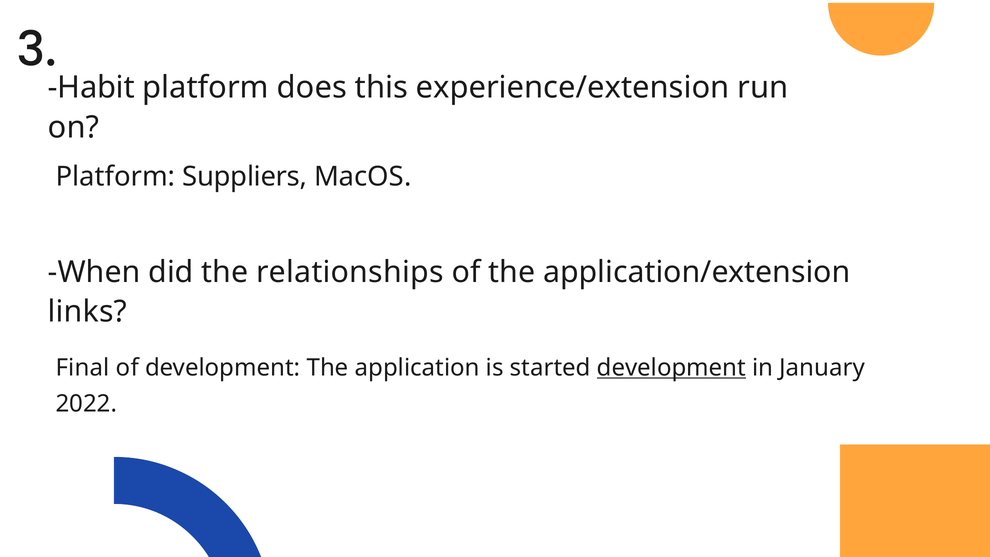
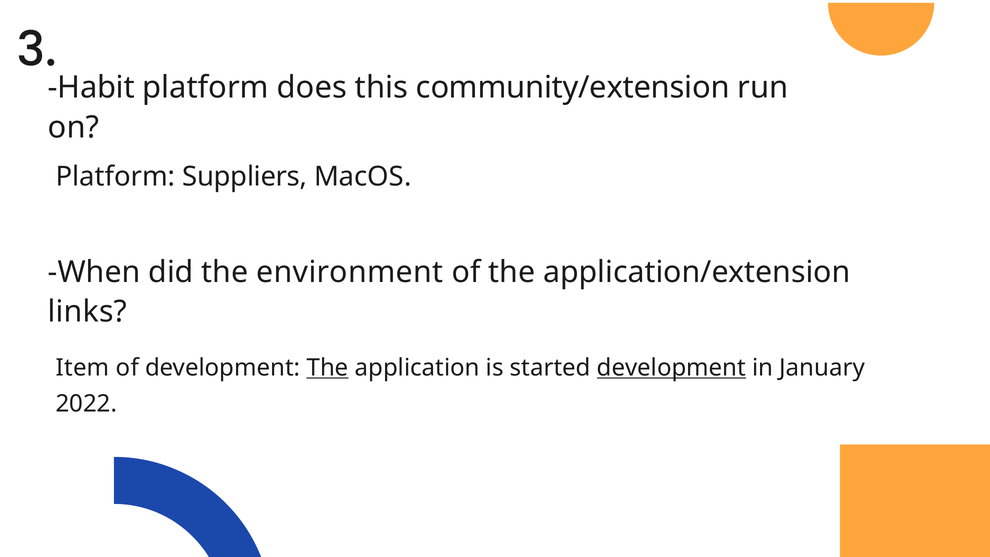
experience/extension: experience/extension -> community/extension
relationships: relationships -> environment
Final: Final -> Item
The at (328, 368) underline: none -> present
